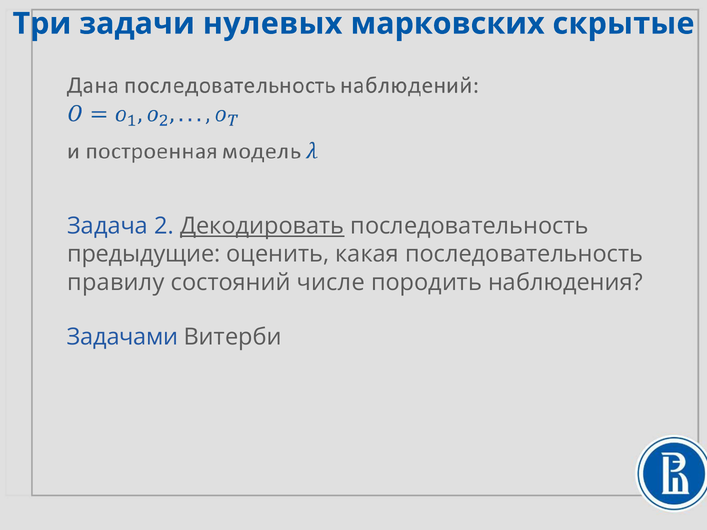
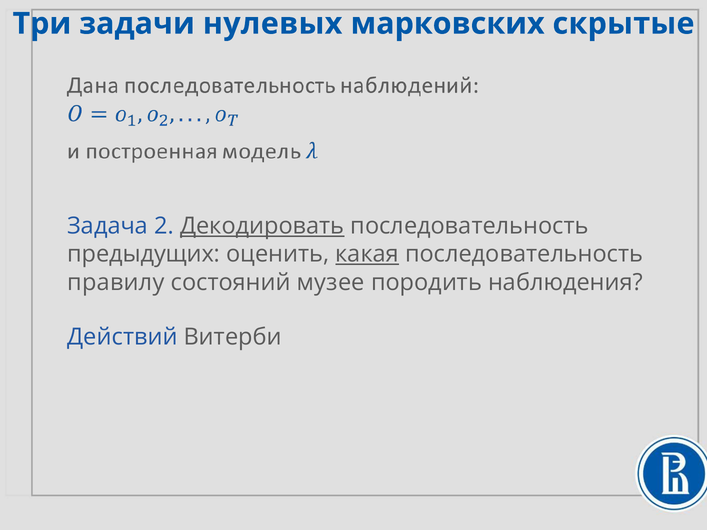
предыдущие: предыдущие -> предыдущих
какая underline: none -> present
числе: числе -> музее
Задачами: Задачами -> Действий
